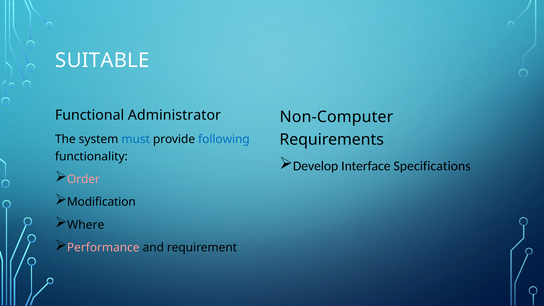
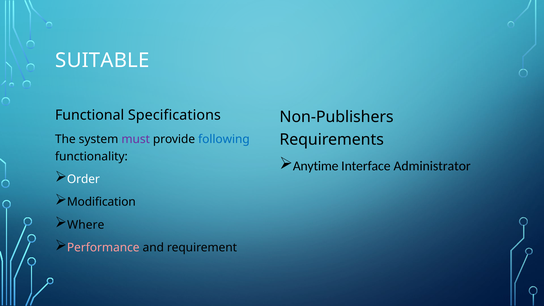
Administrator: Administrator -> Specifications
Non-Computer: Non-Computer -> Non-Publishers
must colour: blue -> purple
Develop: Develop -> Anytime
Specifications: Specifications -> Administrator
Order colour: pink -> white
